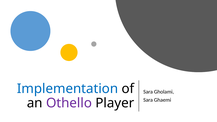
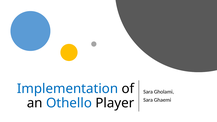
Othello colour: purple -> blue
